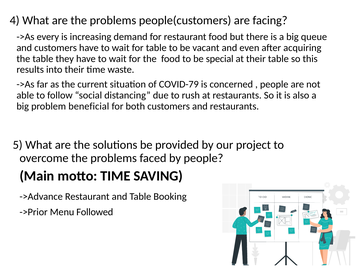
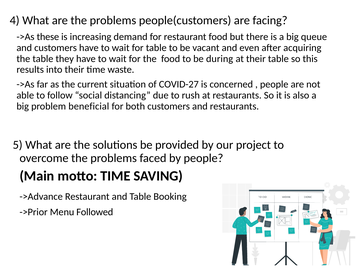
every: every -> these
special: special -> during
COVID-79: COVID-79 -> COVID-27
